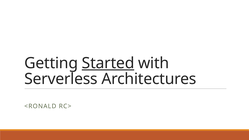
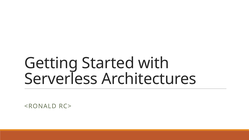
Started underline: present -> none
